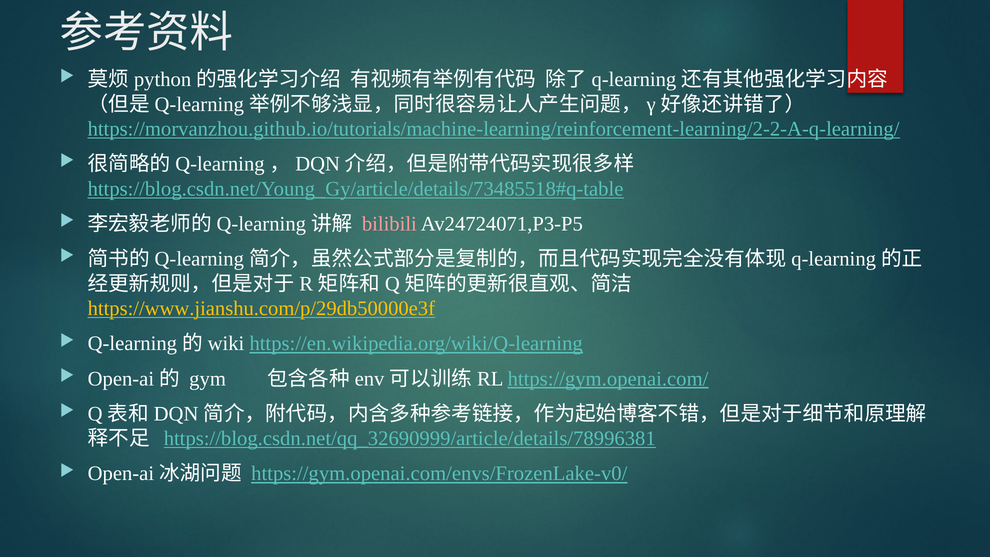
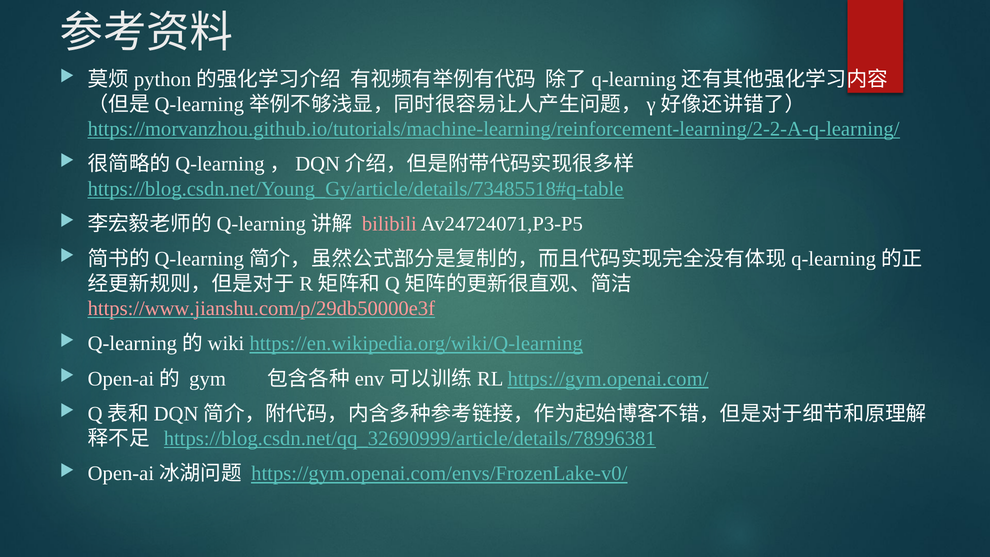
https://www.jianshu.com/p/29db50000e3f colour: yellow -> pink
